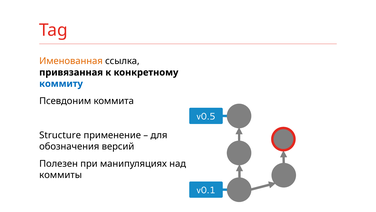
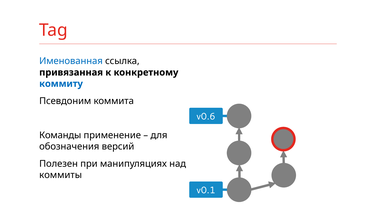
Именованная colour: orange -> blue
v0.5: v0.5 -> v0.6
Structure: Structure -> Команды
